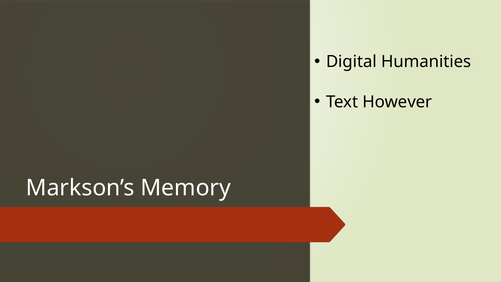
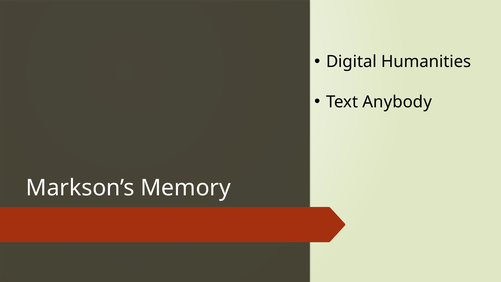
However: However -> Anybody
